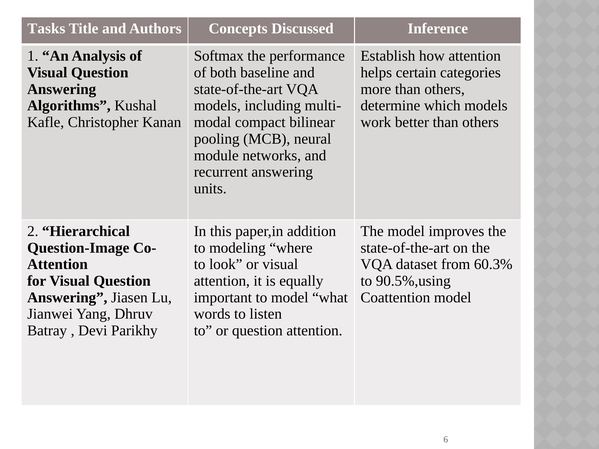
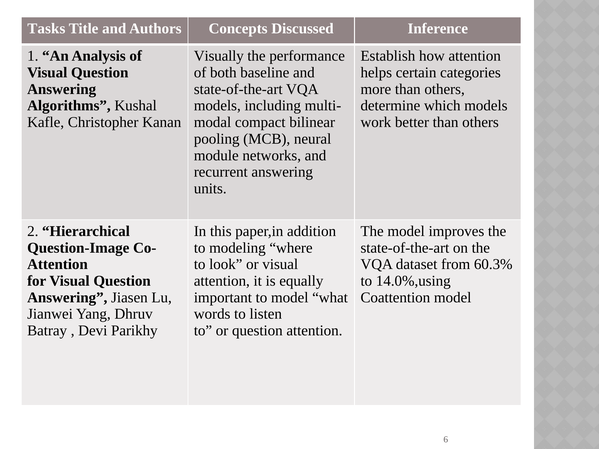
Softmax: Softmax -> Visually
90.5%,using: 90.5%,using -> 14.0%,using
